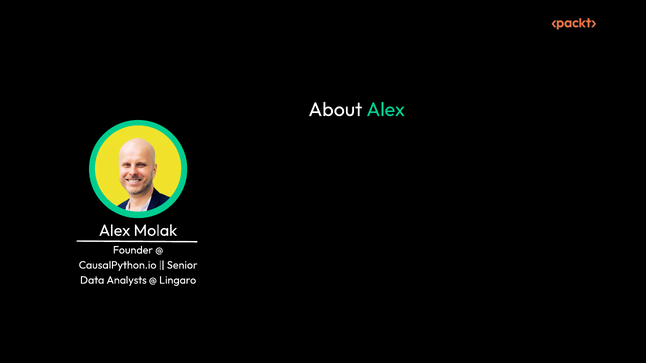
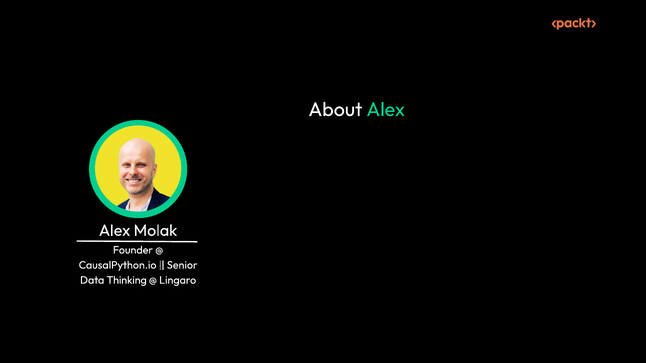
Analysts: Analysts -> Thinking
